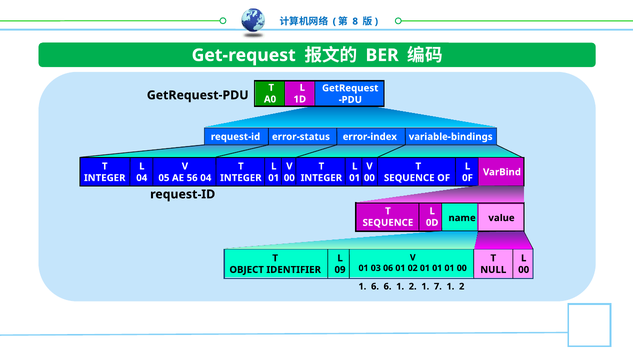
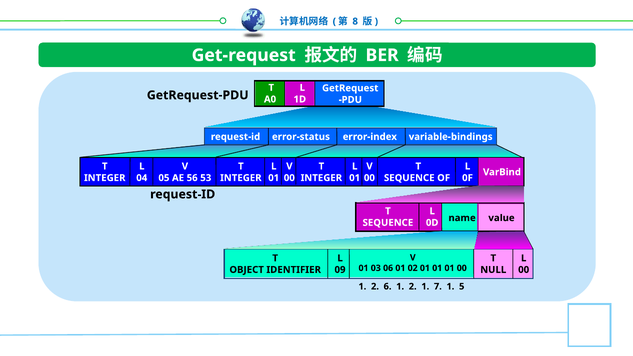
56 04: 04 -> 53
6 at (375, 286): 6 -> 2
7 1 2: 2 -> 5
